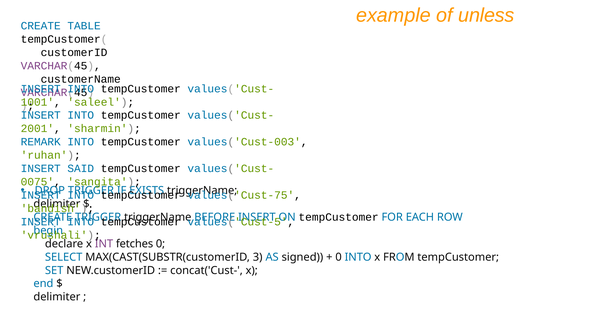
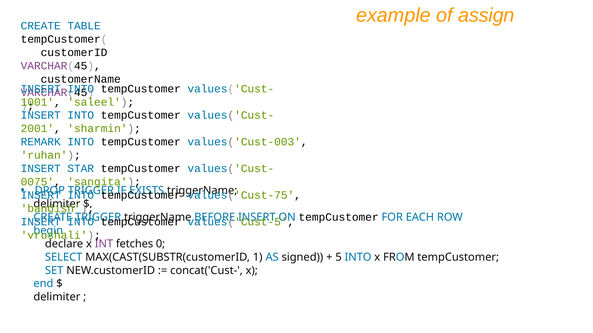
unless: unless -> assign
SAID: SAID -> STAR
3: 3 -> 1
0 at (339, 257): 0 -> 5
